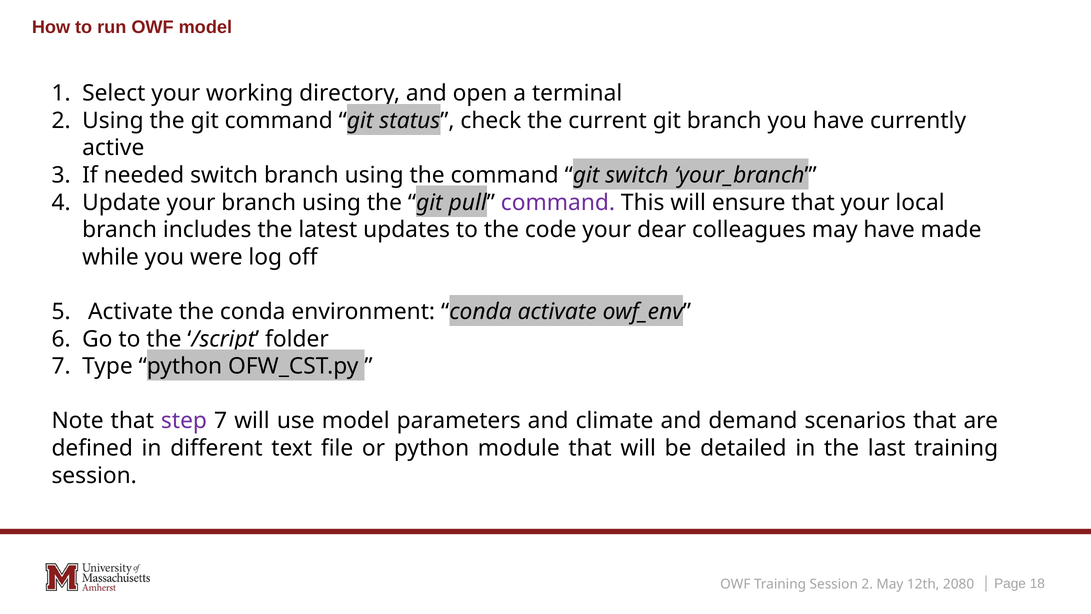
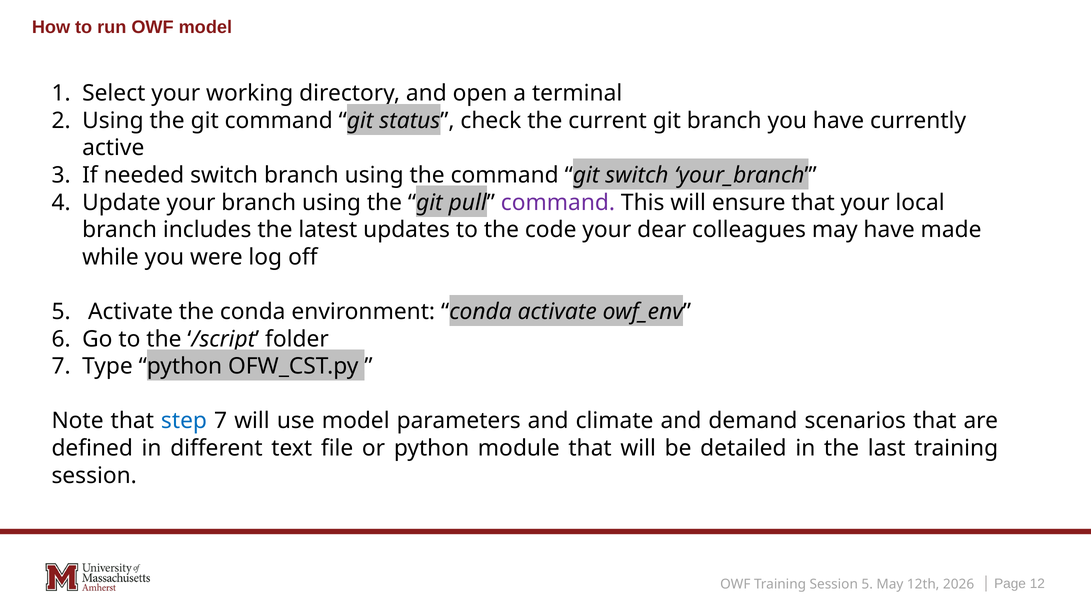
step colour: purple -> blue
18: 18 -> 12
Session 2: 2 -> 5
2080: 2080 -> 2026
